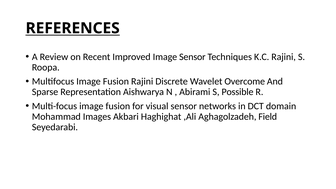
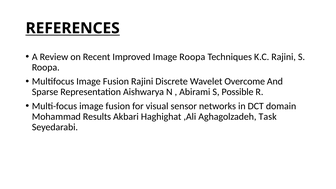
Image Sensor: Sensor -> Roopa
Images: Images -> Results
Field: Field -> Task
